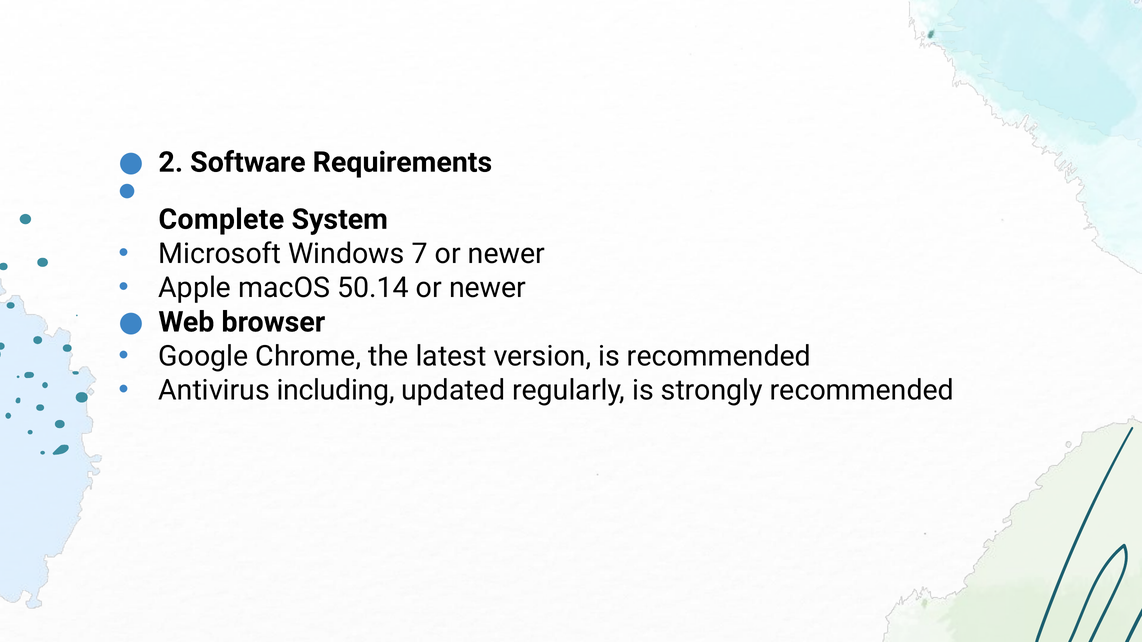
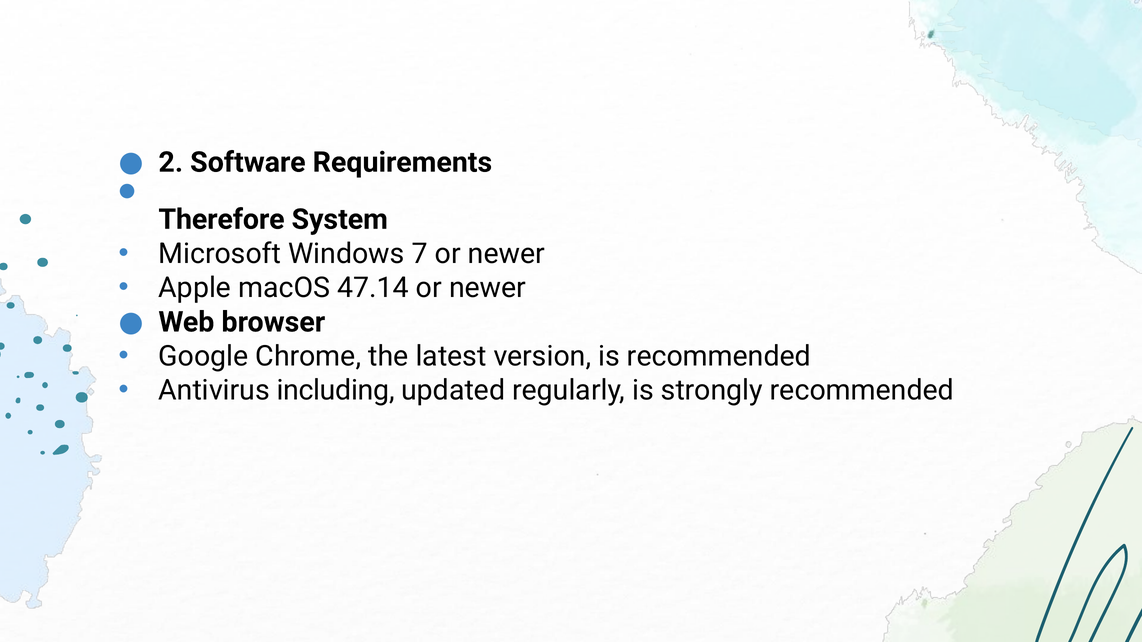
Complete: Complete -> Therefore
50.14: 50.14 -> 47.14
